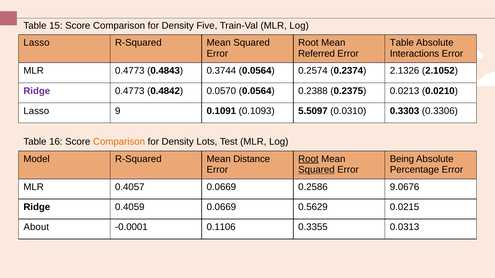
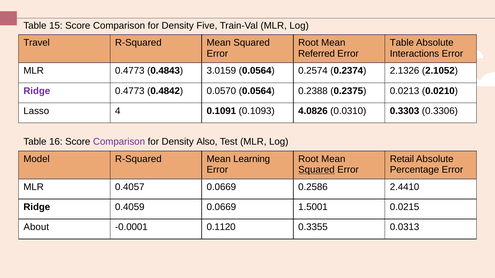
Lasso at (37, 43): Lasso -> Travel
0.3744: 0.3744 -> 3.0159
9: 9 -> 4
5.5097: 5.5097 -> 4.0826
Comparison at (119, 142) colour: orange -> purple
Lots: Lots -> Also
Distance: Distance -> Learning
Root at (308, 159) underline: present -> none
Being: Being -> Retail
9.0676: 9.0676 -> 2.4410
0.5629: 0.5629 -> 1.5001
0.1106: 0.1106 -> 0.1120
